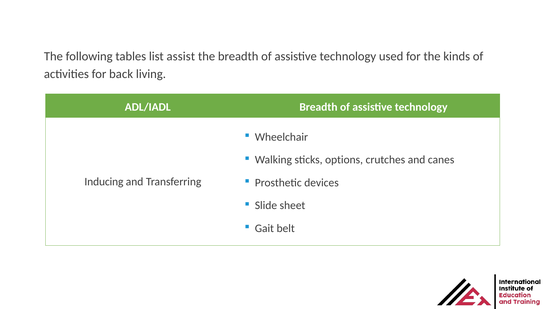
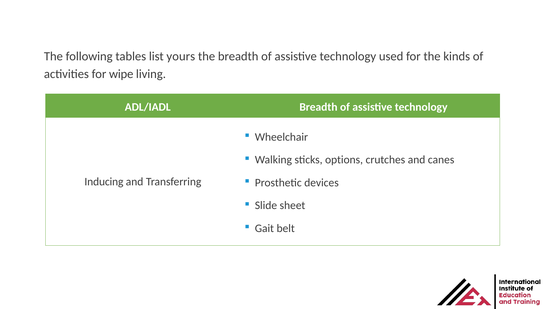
assist: assist -> yours
back: back -> wipe
